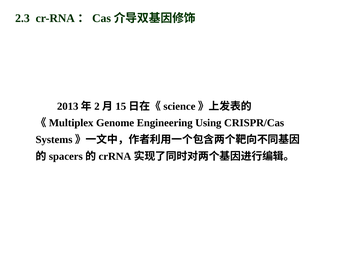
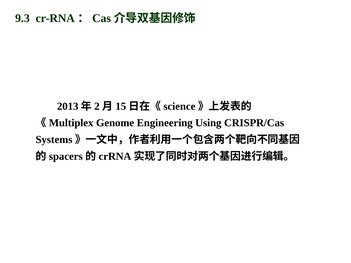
2.3: 2.3 -> 9.3
